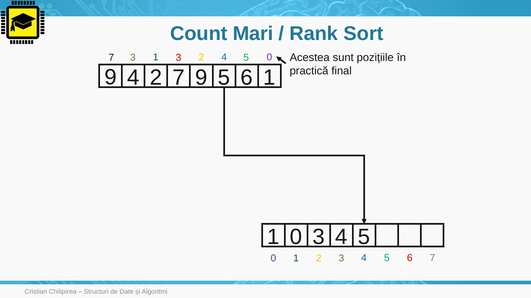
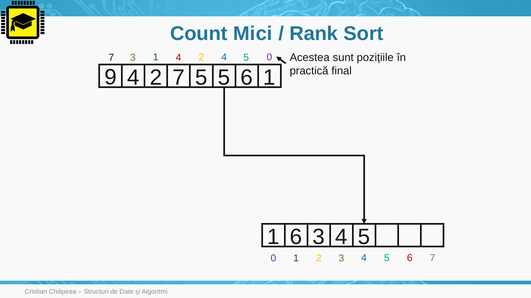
Mari: Mari -> Mici
1 3: 3 -> 4
7 9: 9 -> 5
1 0: 0 -> 6
